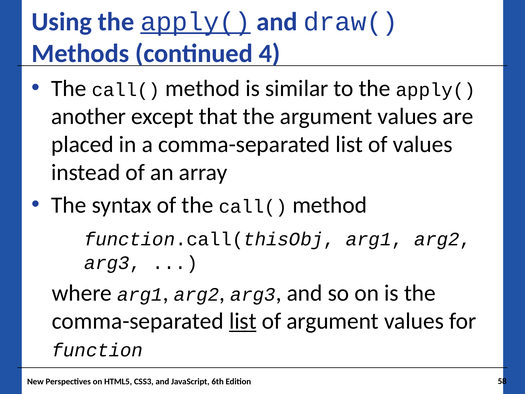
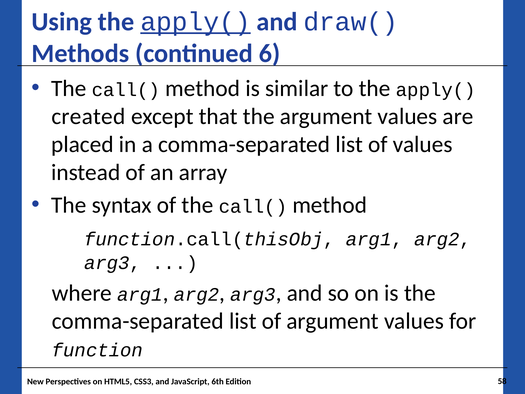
4: 4 -> 6
another: another -> created
list at (243, 321) underline: present -> none
